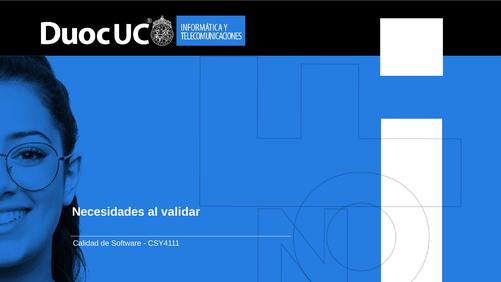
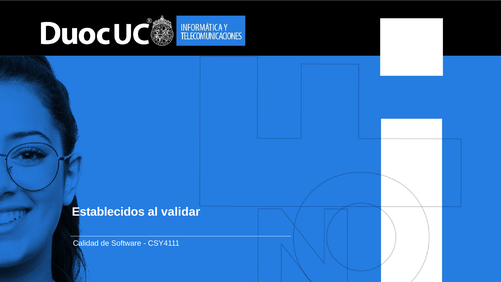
Necesidades: Necesidades -> Establecidos
